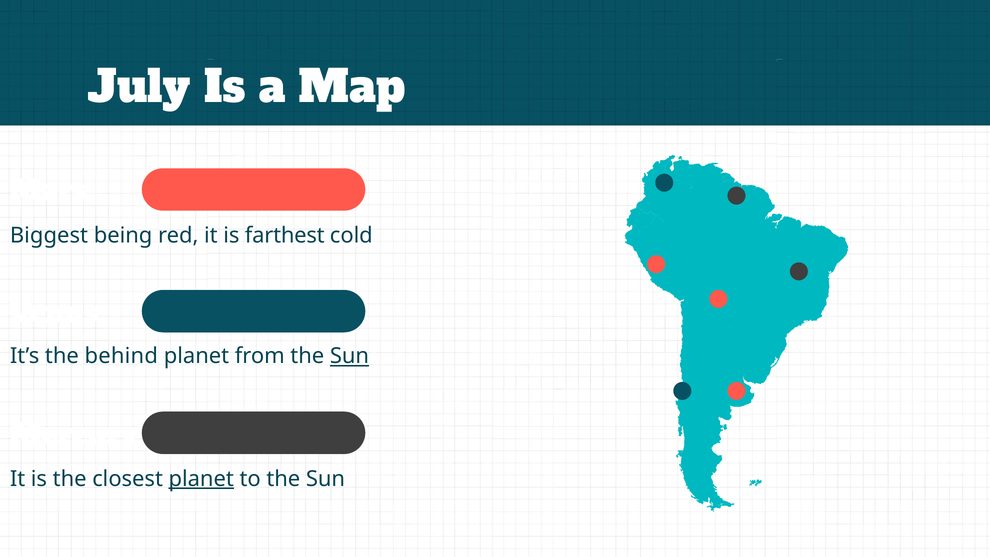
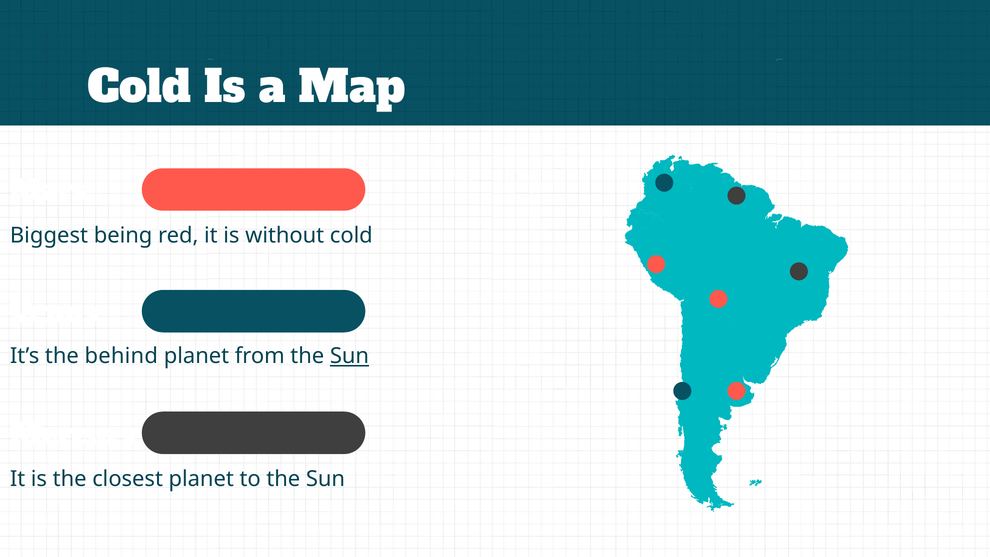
July at (139, 88): July -> Cold
farthest: farthest -> without
planet at (201, 479) underline: present -> none
